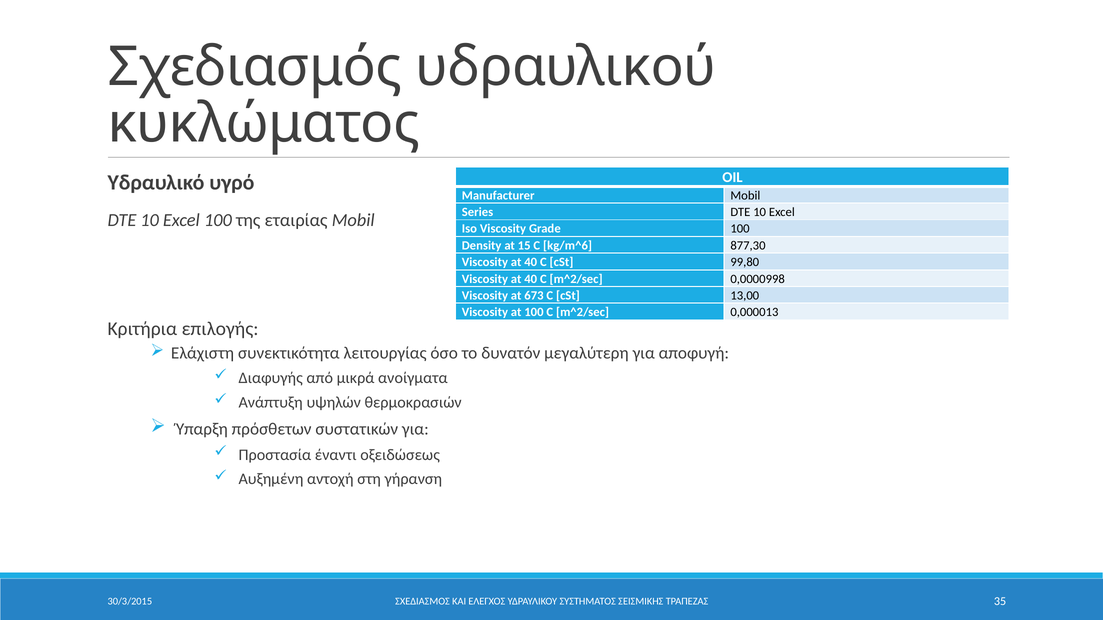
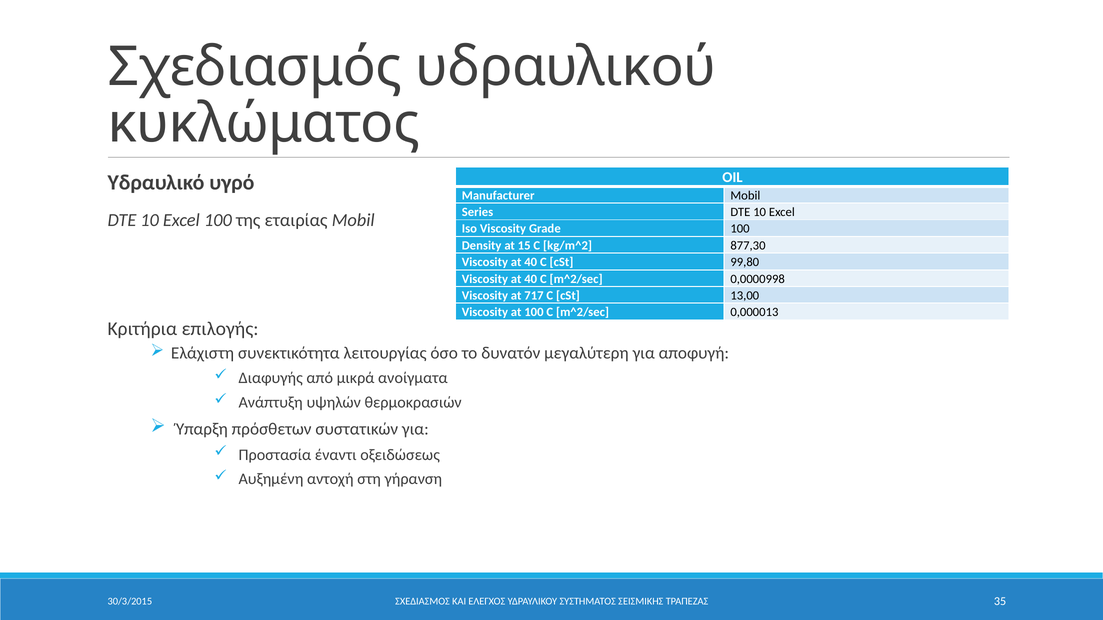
kg/m^6: kg/m^6 -> kg/m^2
673: 673 -> 717
